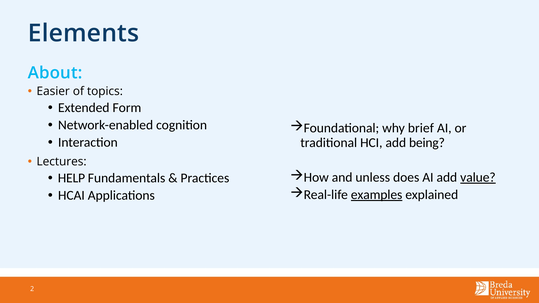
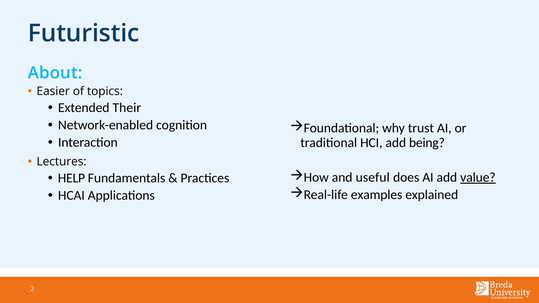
Elements: Elements -> Futuristic
Form: Form -> Their
brief: brief -> trust
unless: unless -> useful
examples underline: present -> none
